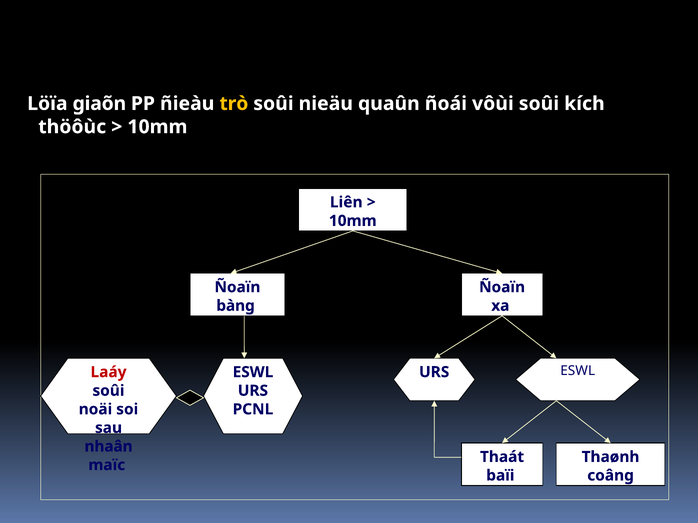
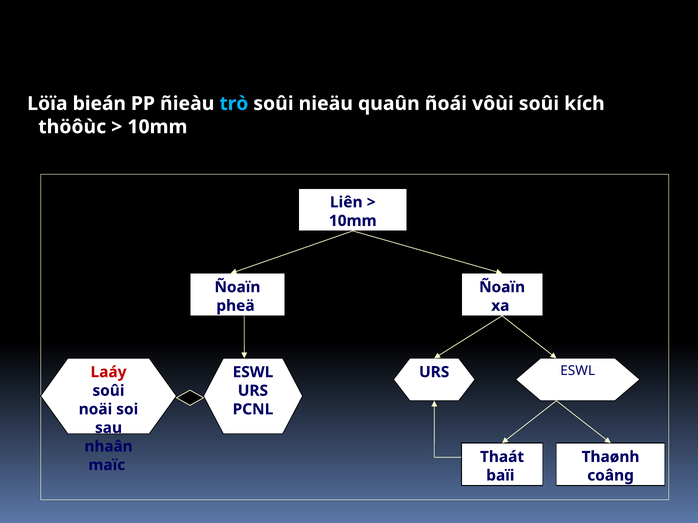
giaõn: giaõn -> bieán
trò colour: yellow -> light blue
bàng: bàng -> pheä
